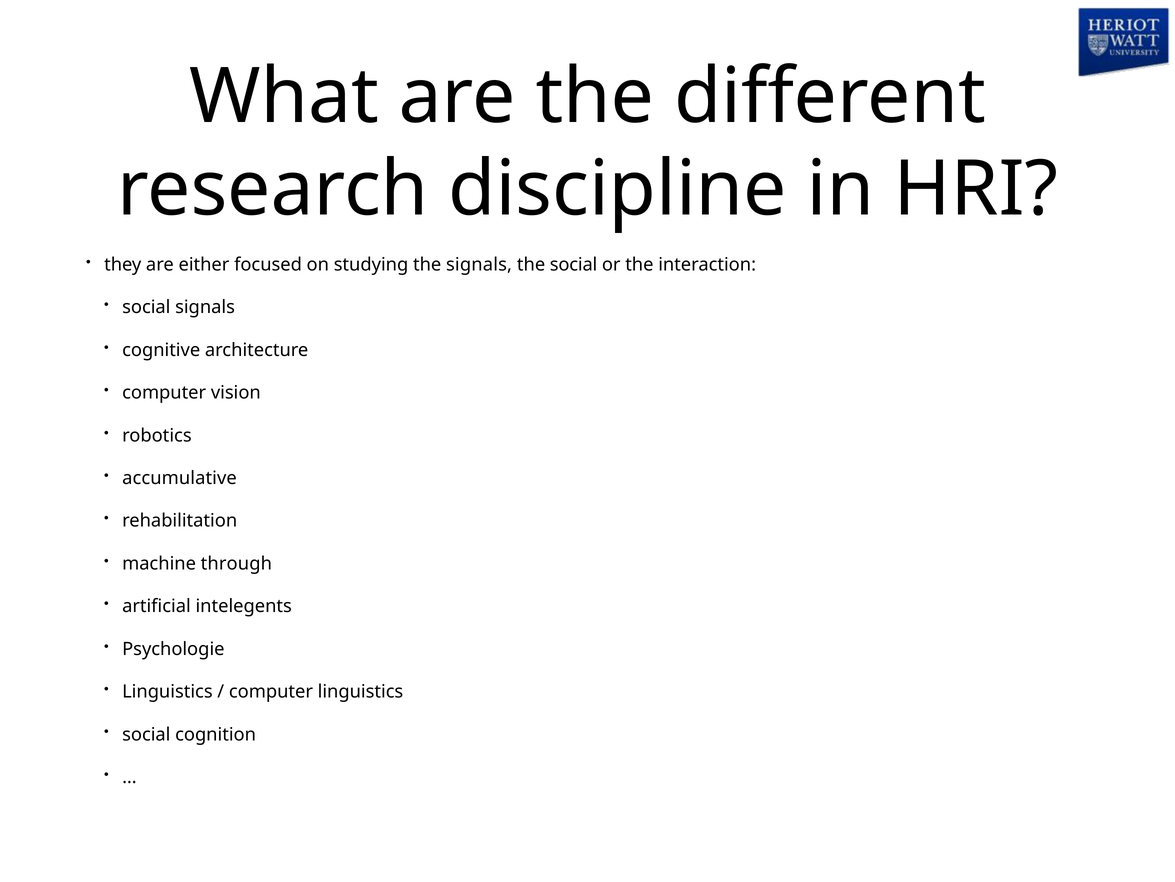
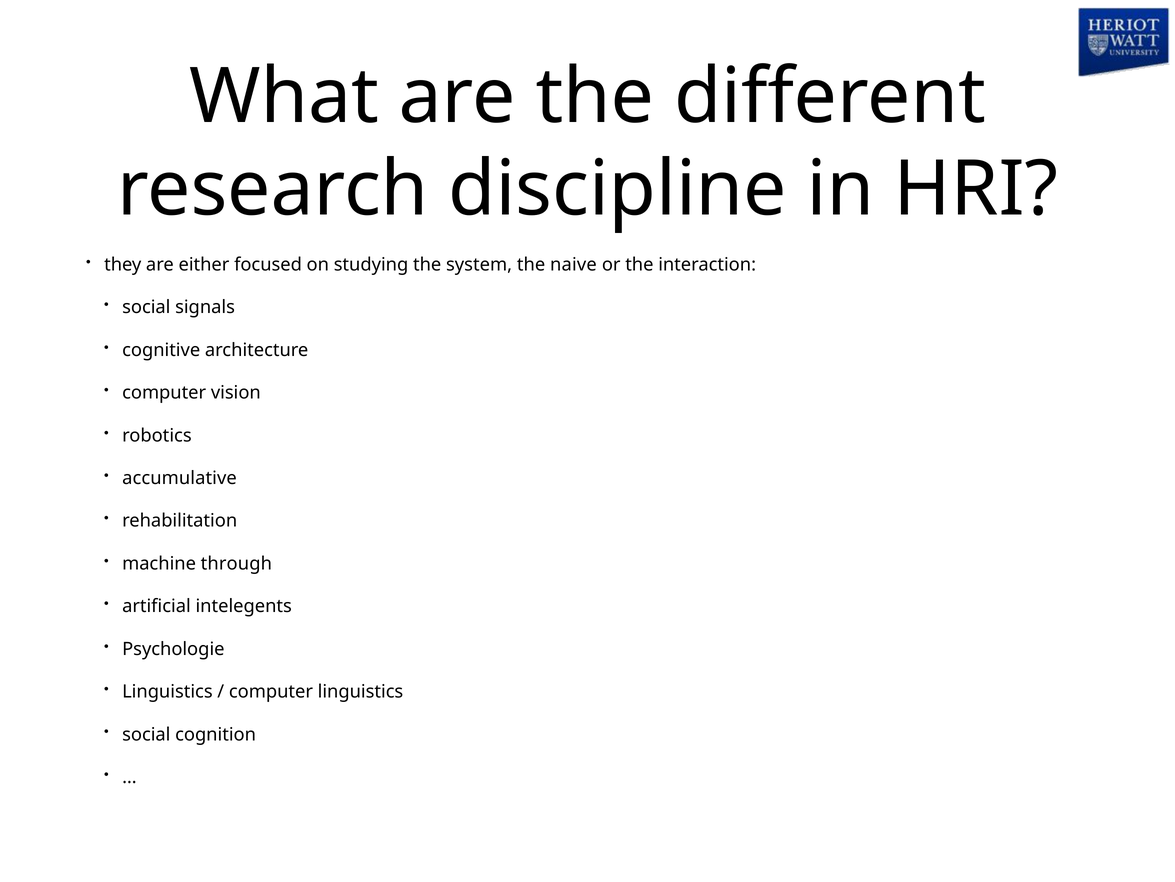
the signals: signals -> system
the social: social -> naive
